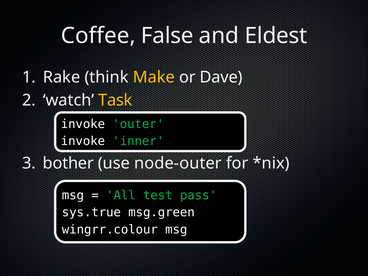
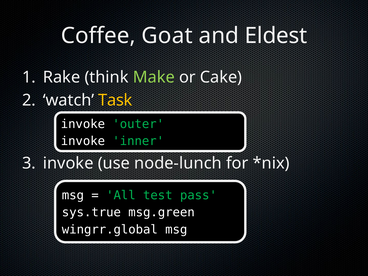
False: False -> Goat
Make colour: yellow -> light green
Dave: Dave -> Cake
bother at (68, 163): bother -> invoke
node-outer: node-outer -> node-lunch
wingrr.colour: wingrr.colour -> wingrr.global
